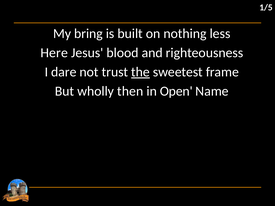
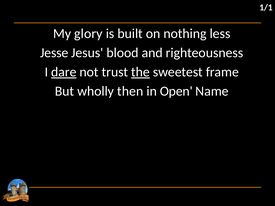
1/5: 1/5 -> 1/1
bring: bring -> glory
Here: Here -> Jesse
dare underline: none -> present
